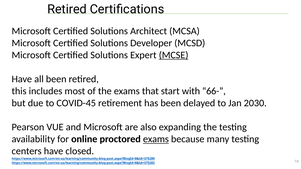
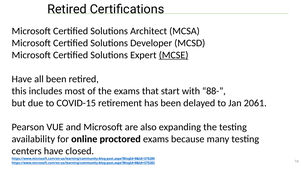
66-: 66- -> 88-
COVID-45: COVID-45 -> COVID-15
2030: 2030 -> 2061
exams at (156, 139) underline: present -> none
